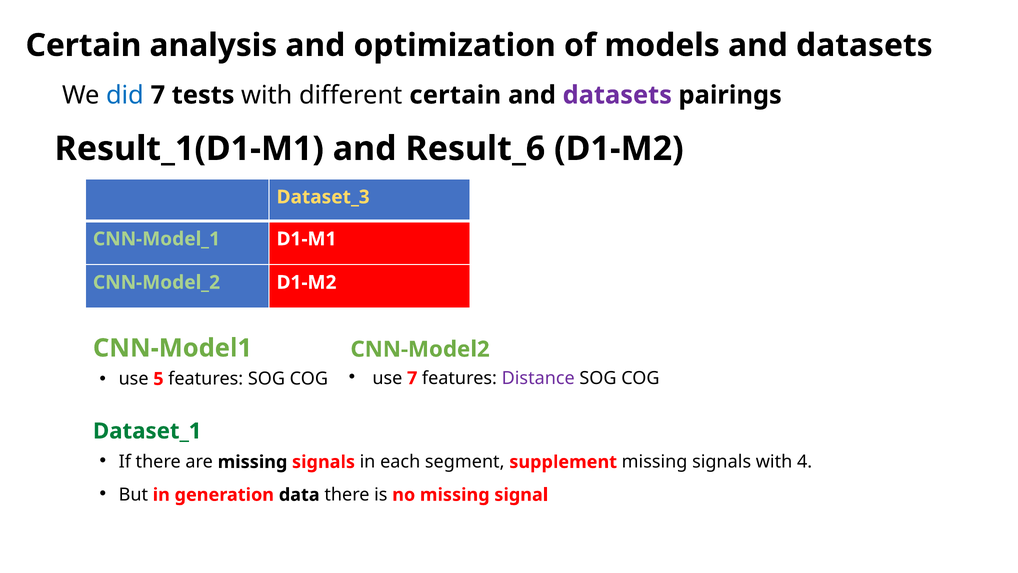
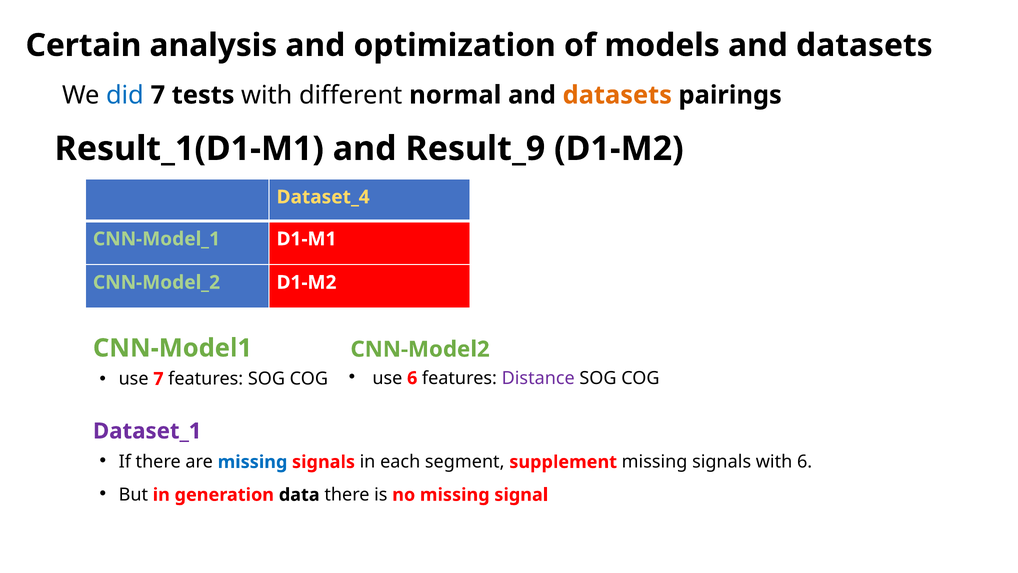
different certain: certain -> normal
datasets at (617, 95) colour: purple -> orange
Result_6: Result_6 -> Result_9
Dataset_3: Dataset_3 -> Dataset_4
use 7: 7 -> 6
use 5: 5 -> 7
Dataset_1 colour: green -> purple
missing at (253, 462) colour: black -> blue
with 4: 4 -> 6
